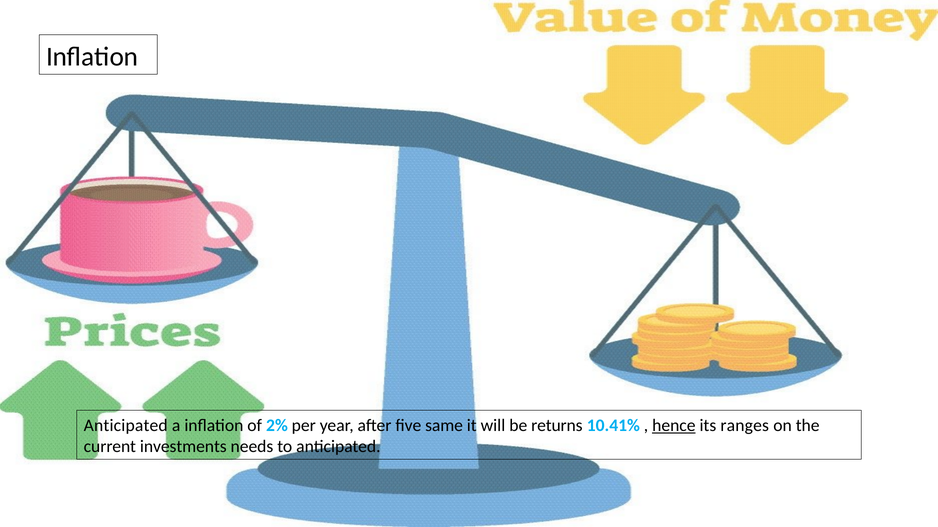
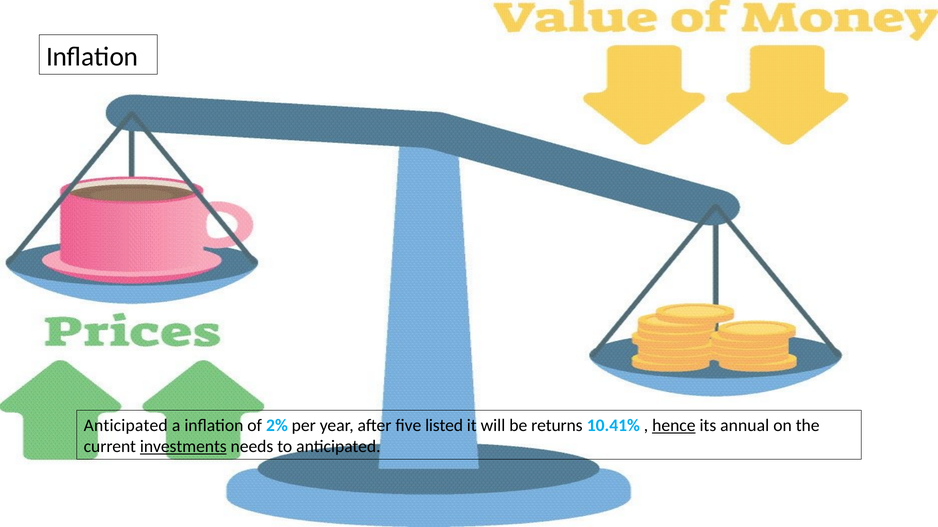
same: same -> listed
ranges: ranges -> annual
investments underline: none -> present
